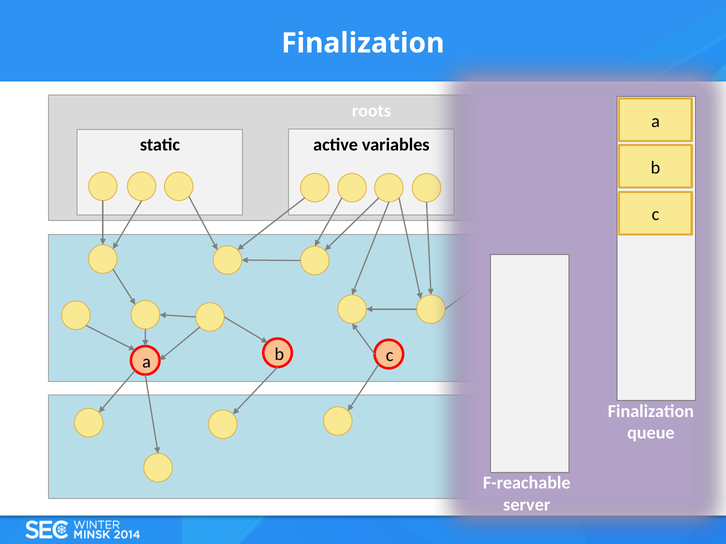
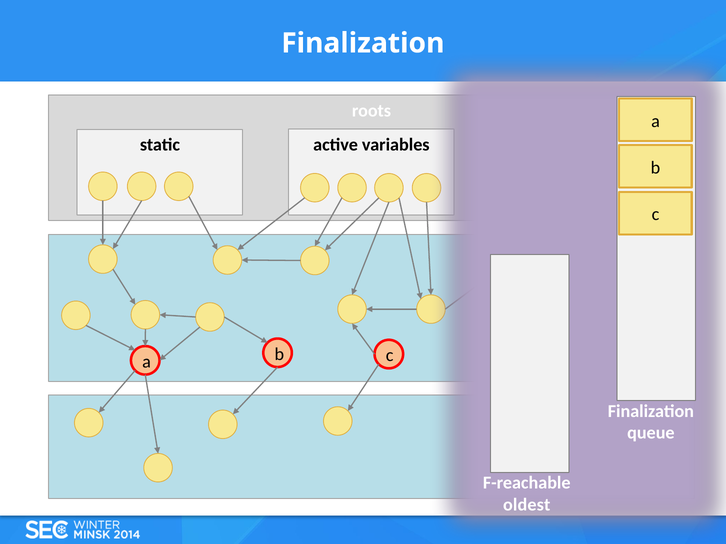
server: server -> oldest
